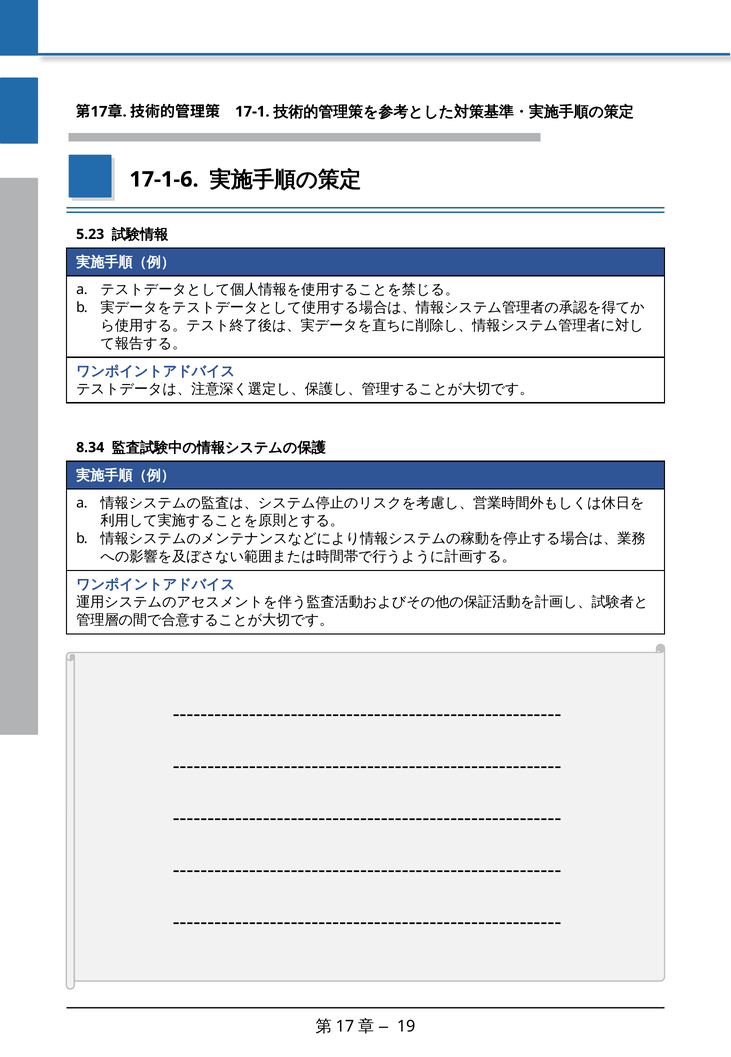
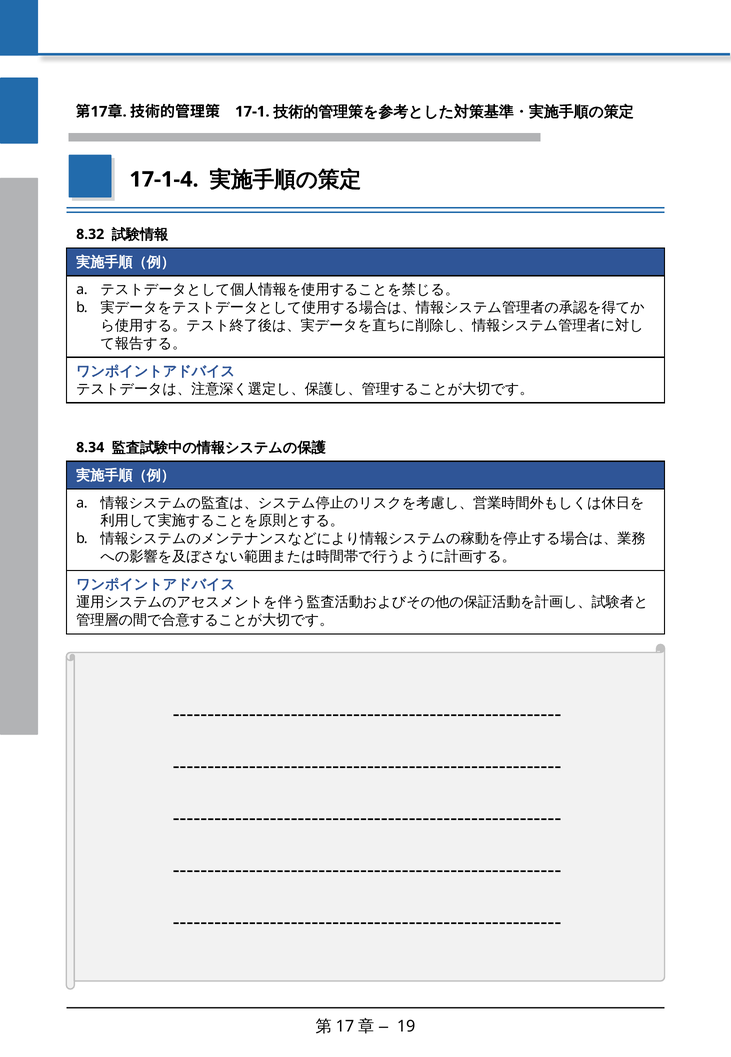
17-1-6: 17-1-6 -> 17-1-4
5.23: 5.23 -> 8.32
